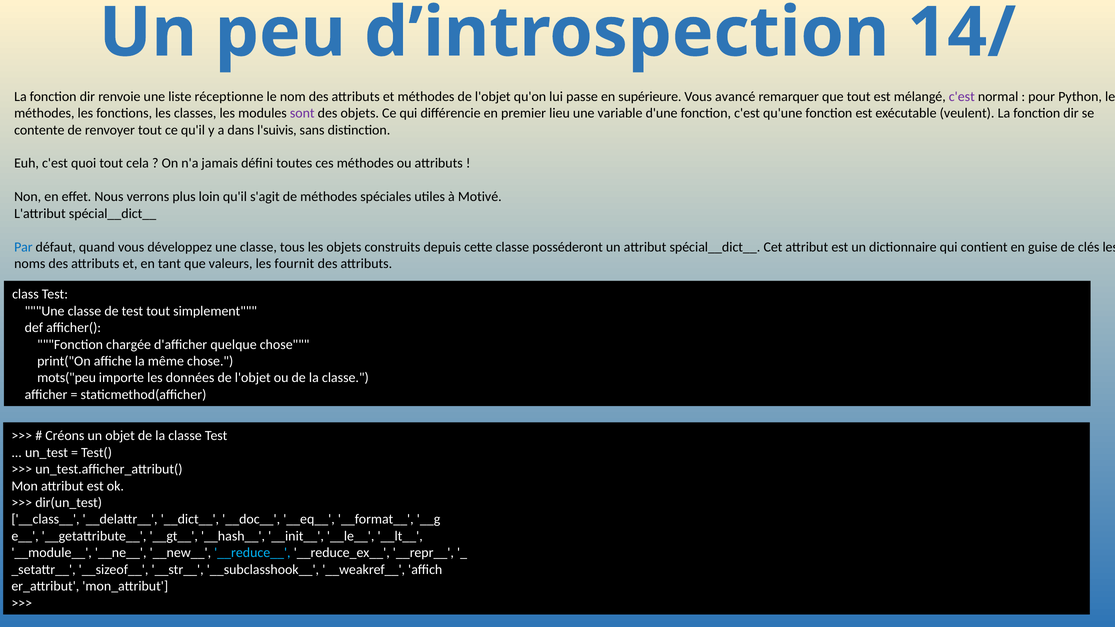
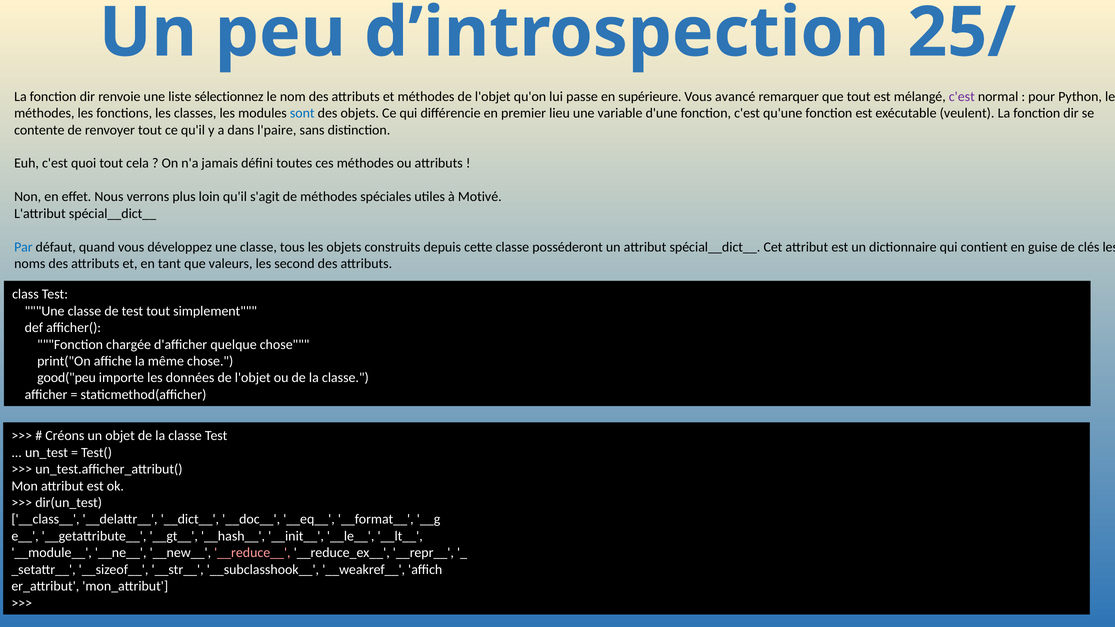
14/: 14/ -> 25/
réceptionne: réceptionne -> sélectionnez
sont colour: purple -> blue
l'suivis: l'suivis -> l'paire
fournit: fournit -> second
mots("peu: mots("peu -> good("peu
__reduce__ colour: light blue -> pink
